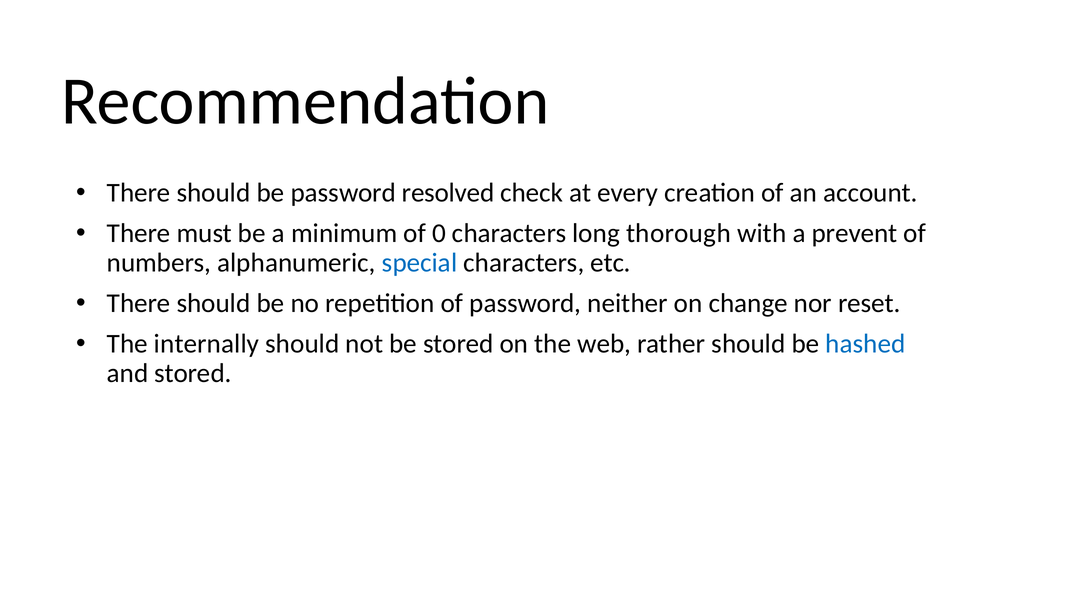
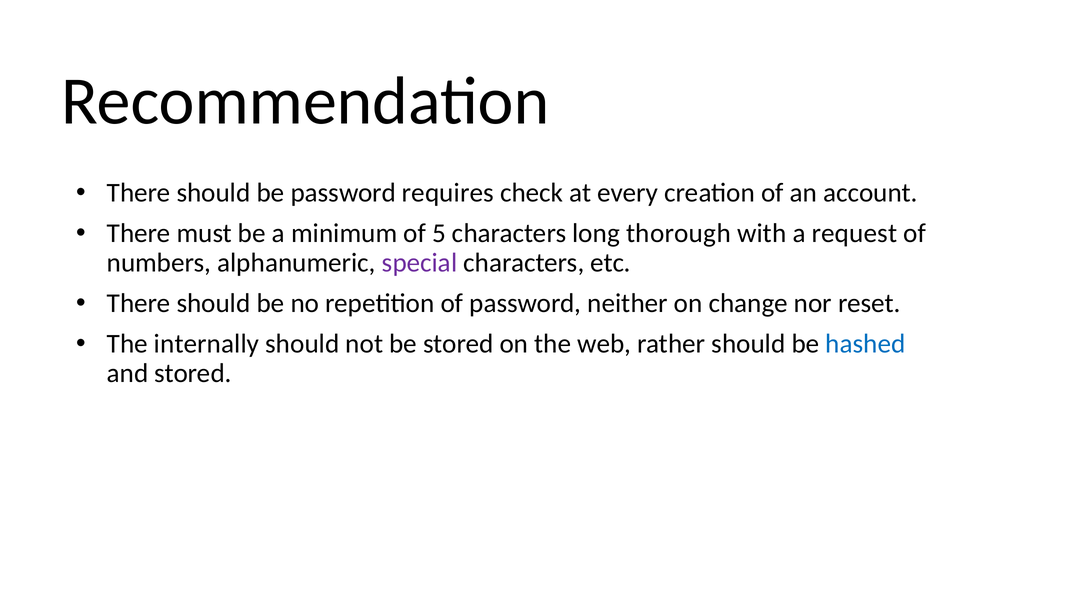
resolved: resolved -> requires
0: 0 -> 5
prevent: prevent -> request
special colour: blue -> purple
